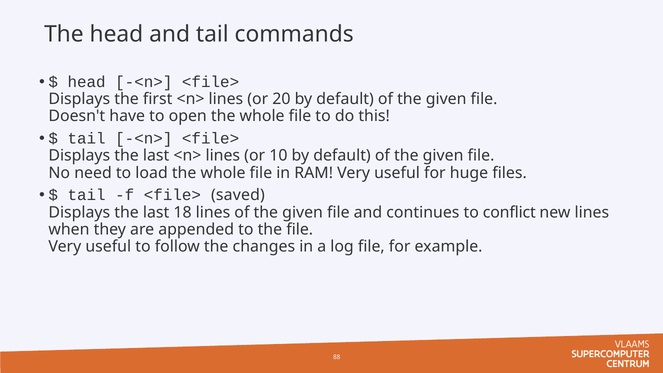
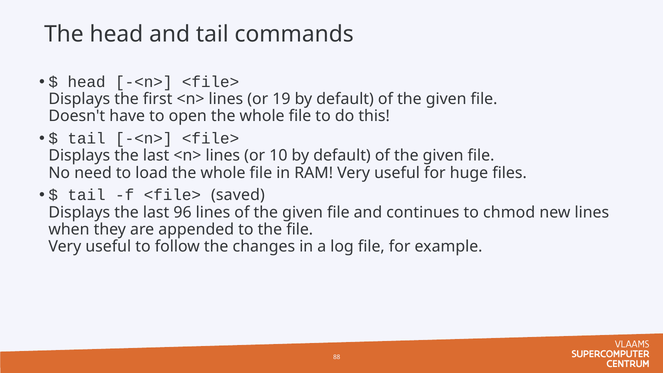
20: 20 -> 19
18: 18 -> 96
conflict: conflict -> chmod
